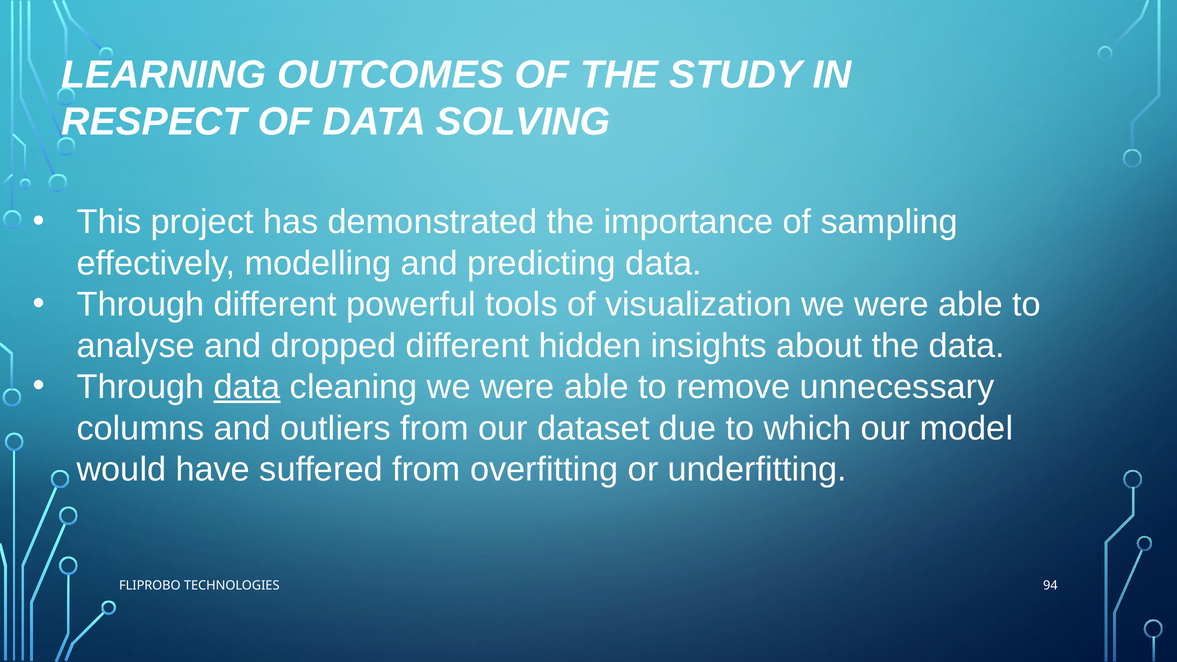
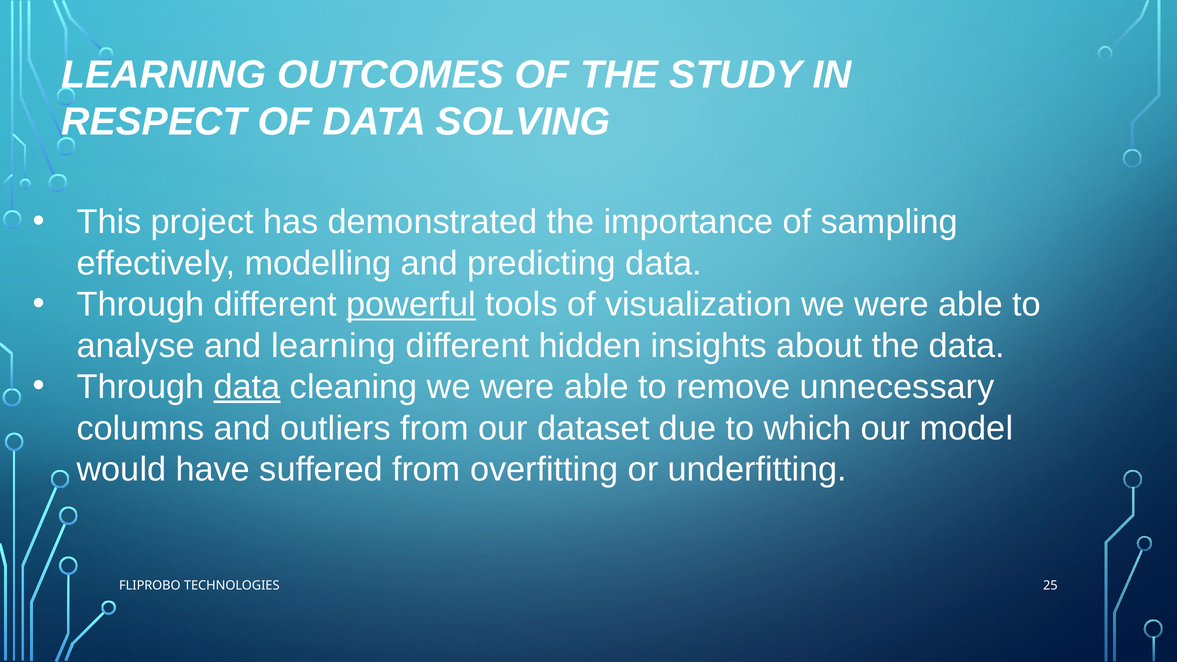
powerful underline: none -> present
and dropped: dropped -> learning
94: 94 -> 25
